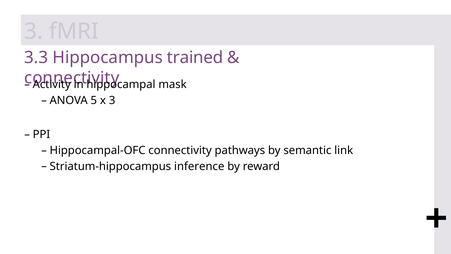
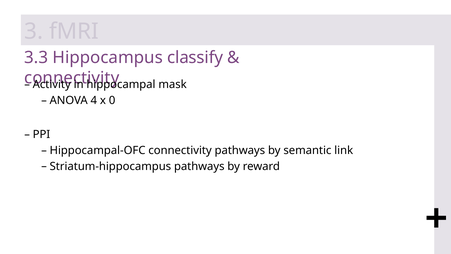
trained: trained -> classify
5: 5 -> 4
x 3: 3 -> 0
Striatum-hippocampus inference: inference -> pathways
